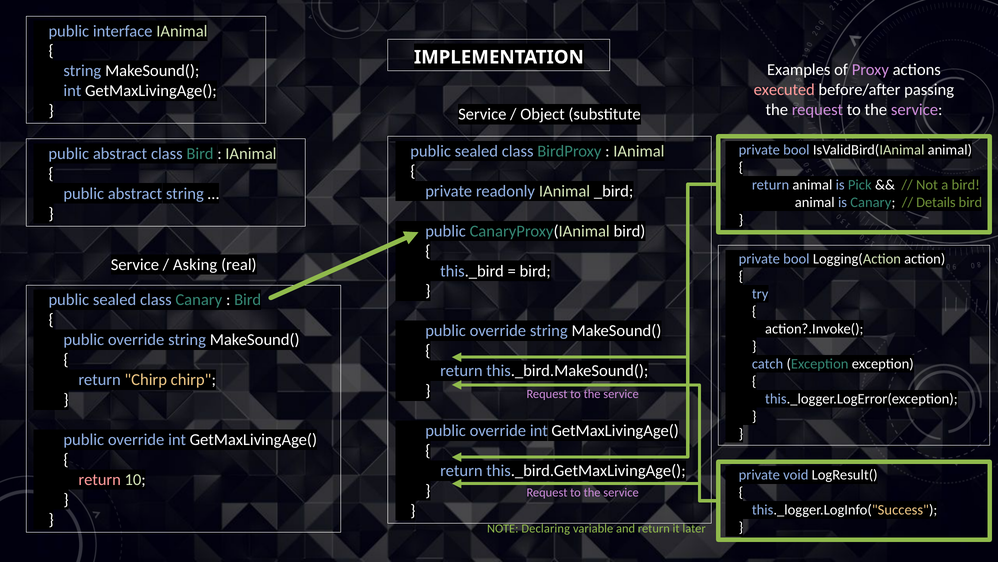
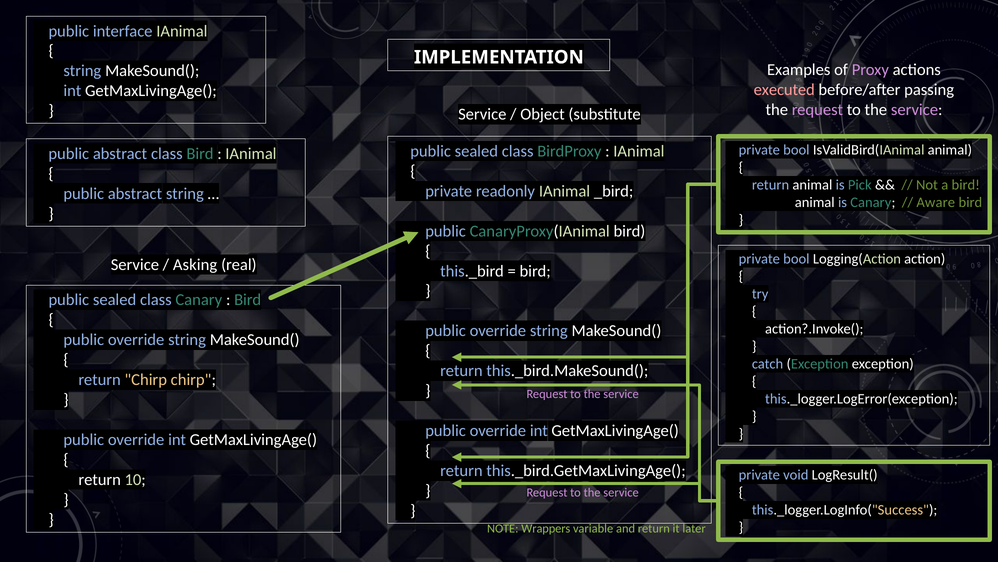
Details: Details -> Aware
return at (100, 479) colour: pink -> white
Declaring: Declaring -> Wrappers
